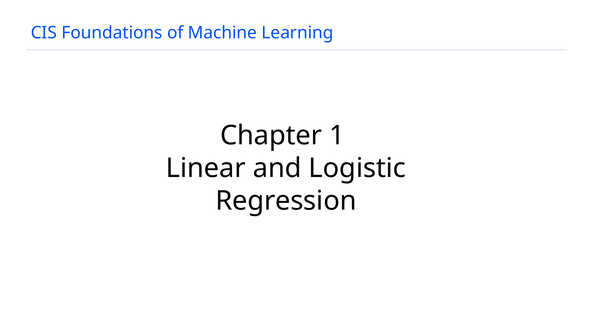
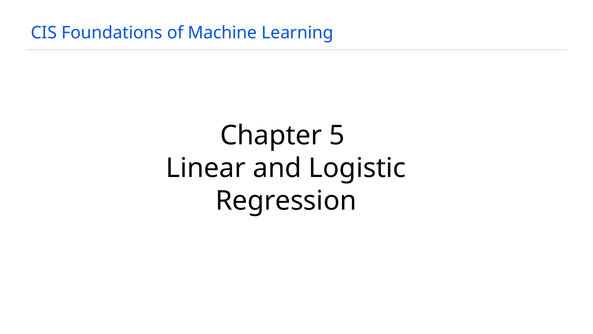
1: 1 -> 5
